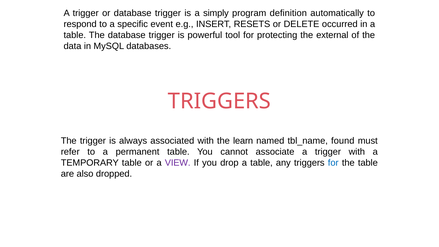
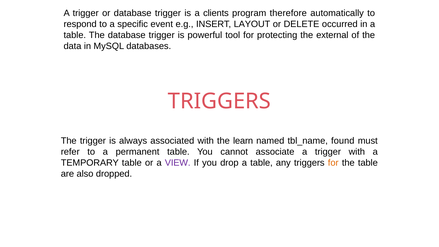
simply: simply -> clients
definition: definition -> therefore
RESETS: RESETS -> LAYOUT
for at (333, 163) colour: blue -> orange
